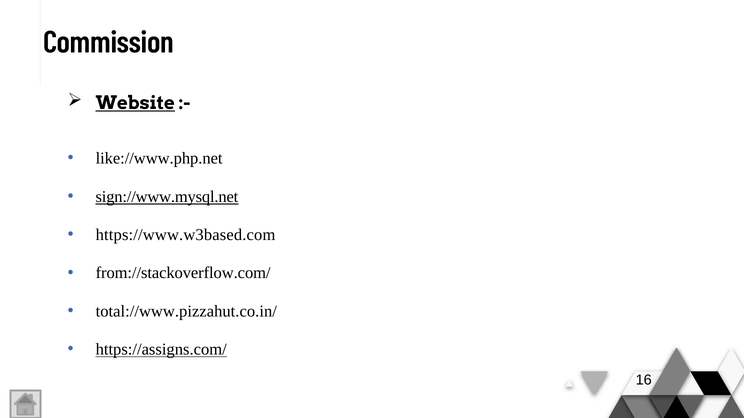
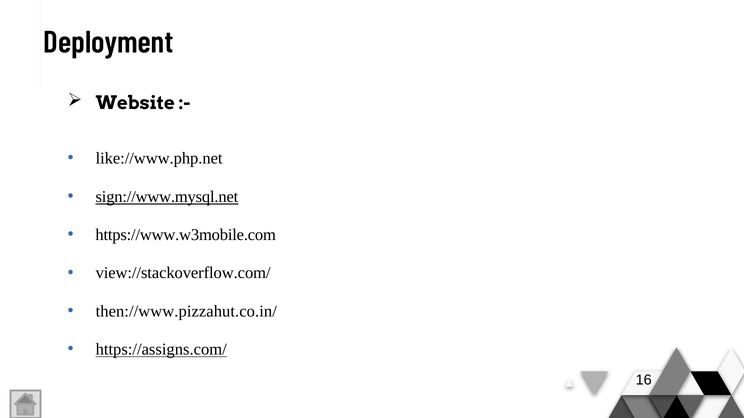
Commission: Commission -> Deployment
Website underline: present -> none
https://www.w3based.com: https://www.w3based.com -> https://www.w3mobile.com
from://stackoverflow.com/: from://stackoverflow.com/ -> view://stackoverflow.com/
total://www.pizzahut.co.in/: total://www.pizzahut.co.in/ -> then://www.pizzahut.co.in/
